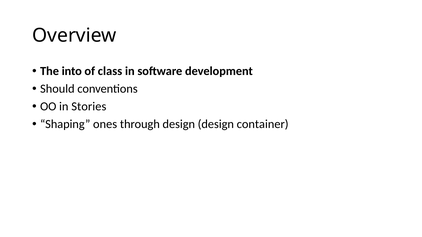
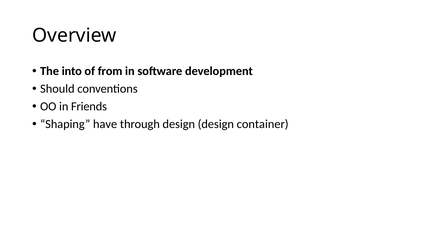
class: class -> from
Stories: Stories -> Friends
ones: ones -> have
